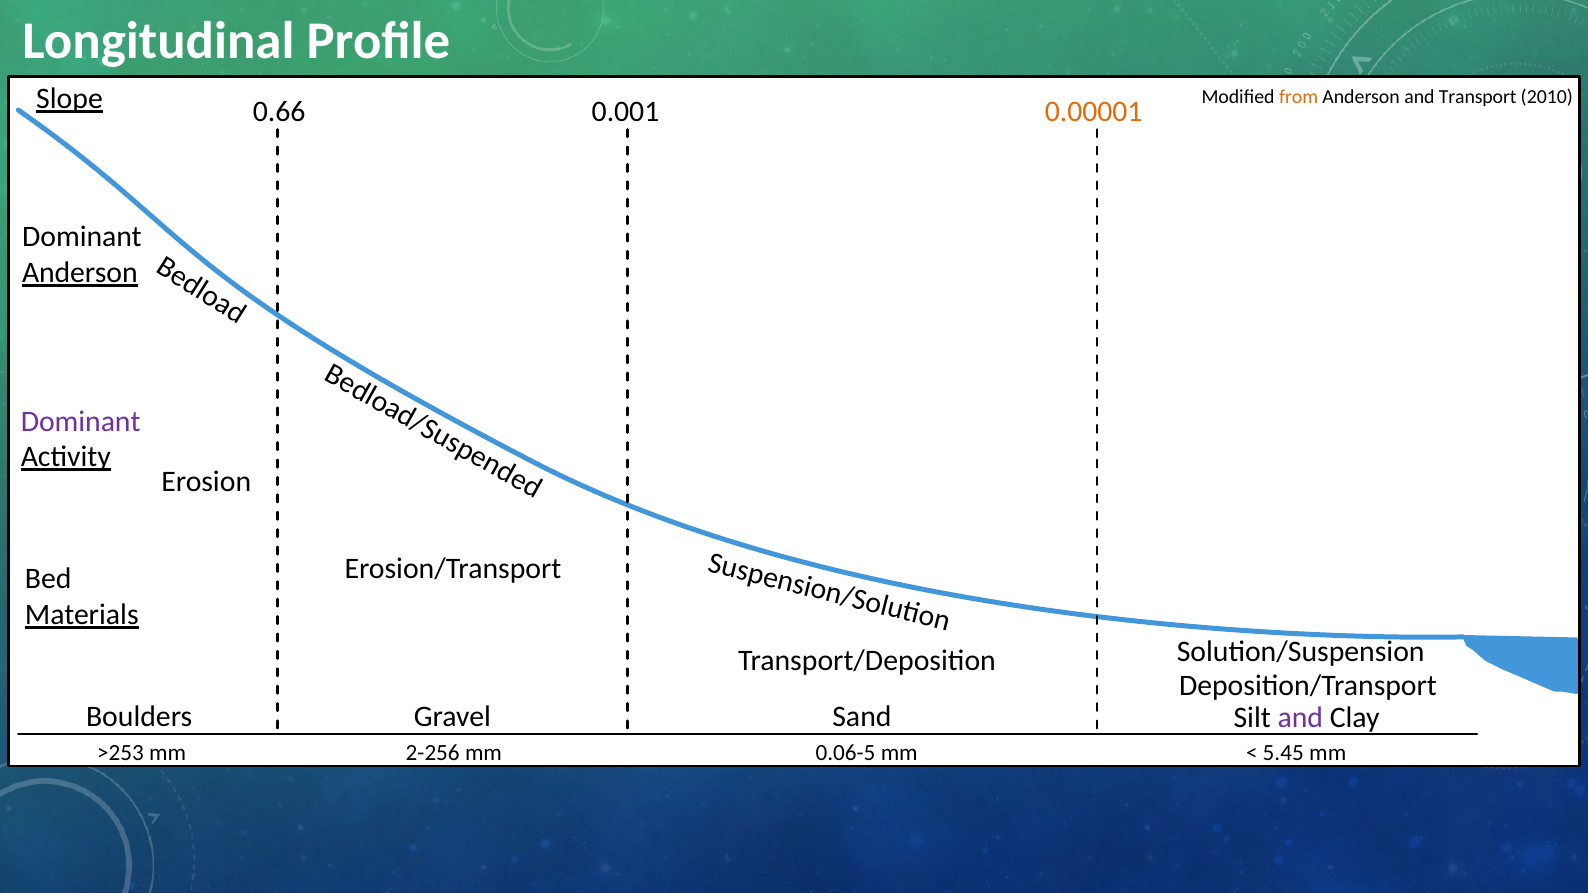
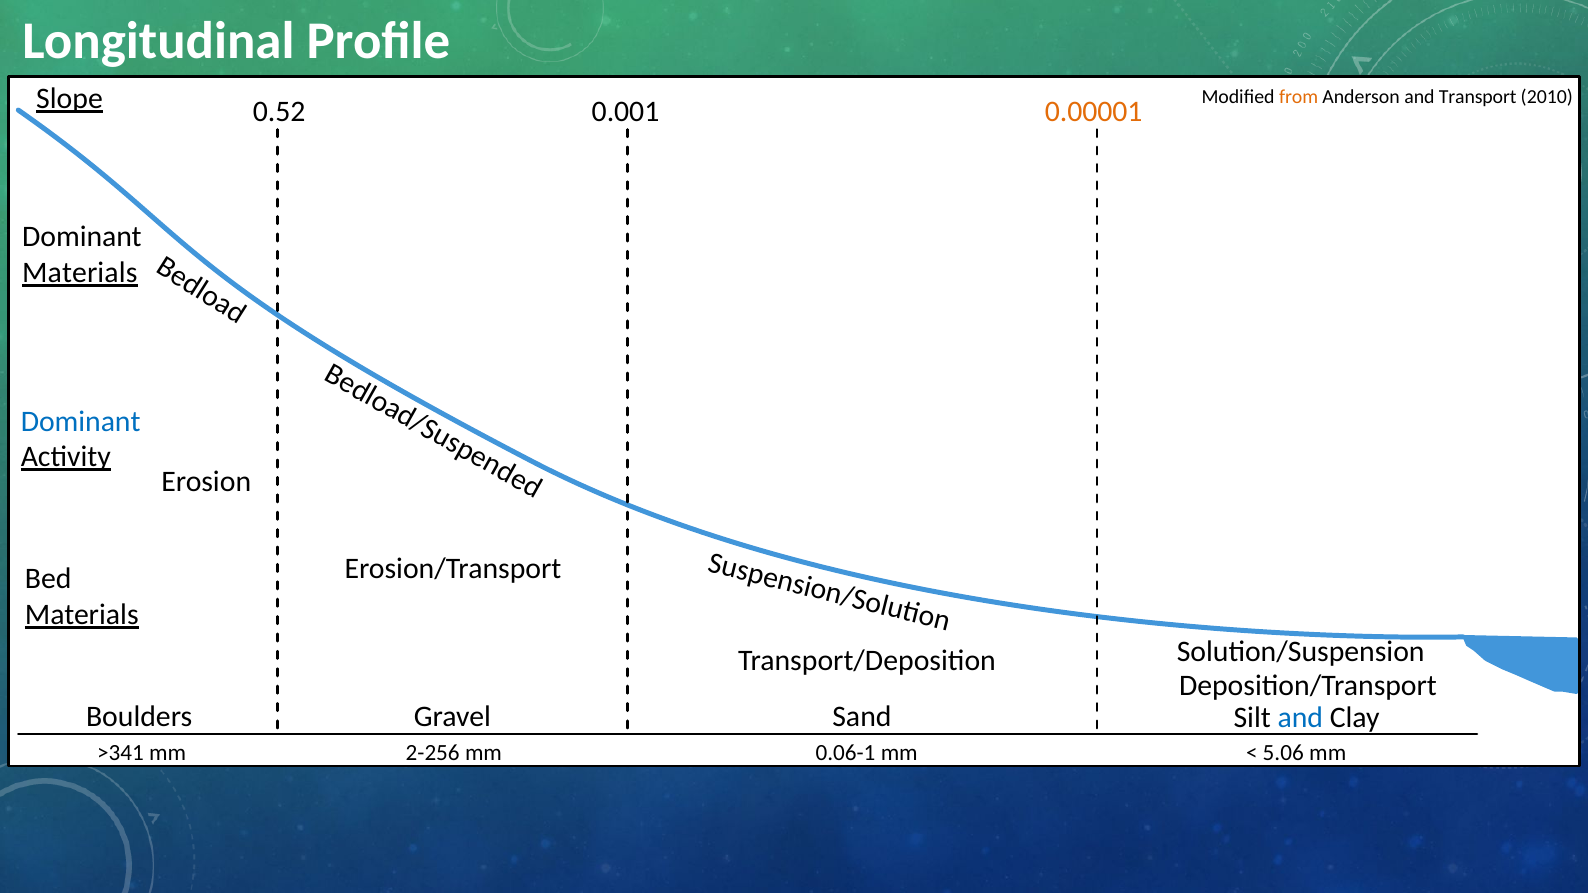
0.66: 0.66 -> 0.52
Anderson at (80, 272): Anderson -> Materials
Dominant at (81, 421) colour: purple -> blue
and at (1300, 717) colour: purple -> blue
>253: >253 -> >341
0.06-5: 0.06-5 -> 0.06-1
5.45: 5.45 -> 5.06
